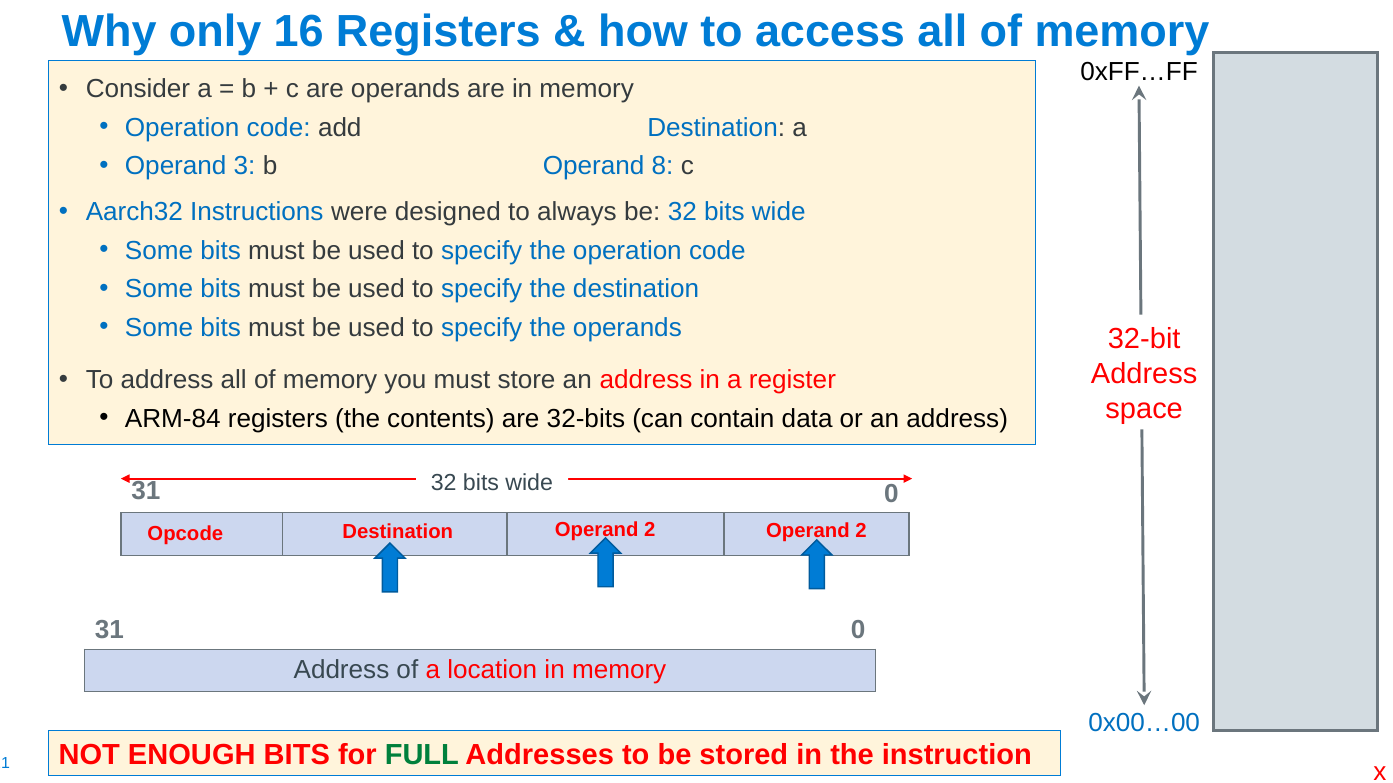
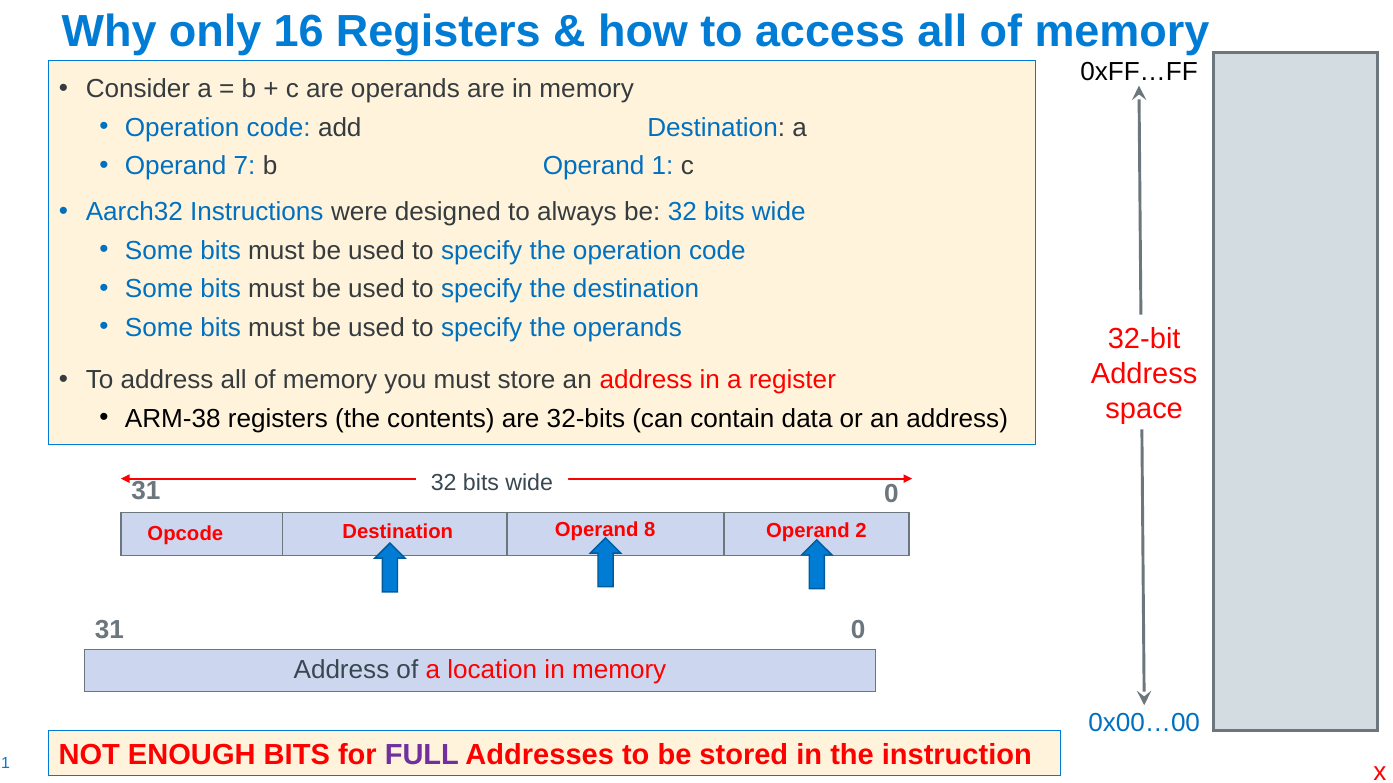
3: 3 -> 7
8: 8 -> 1
ARM-84: ARM-84 -> ARM-38
2 at (650, 531): 2 -> 8
FULL colour: green -> purple
